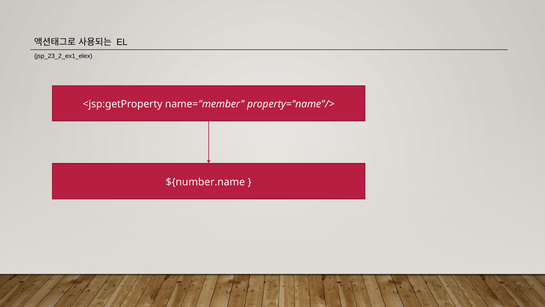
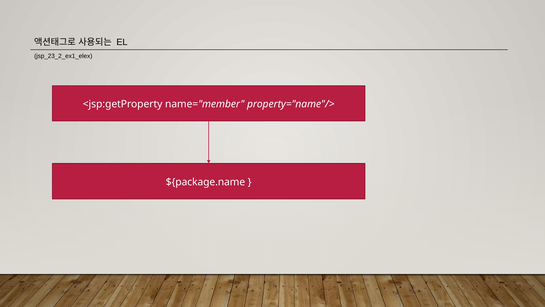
${number.name: ${number.name -> ${package.name
